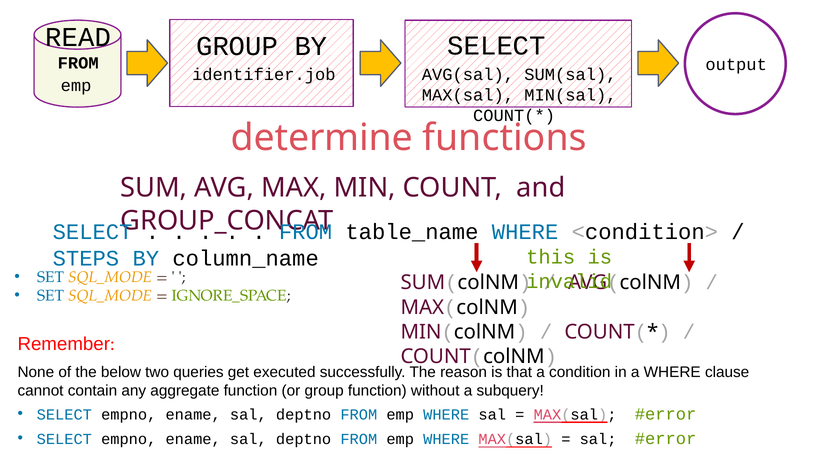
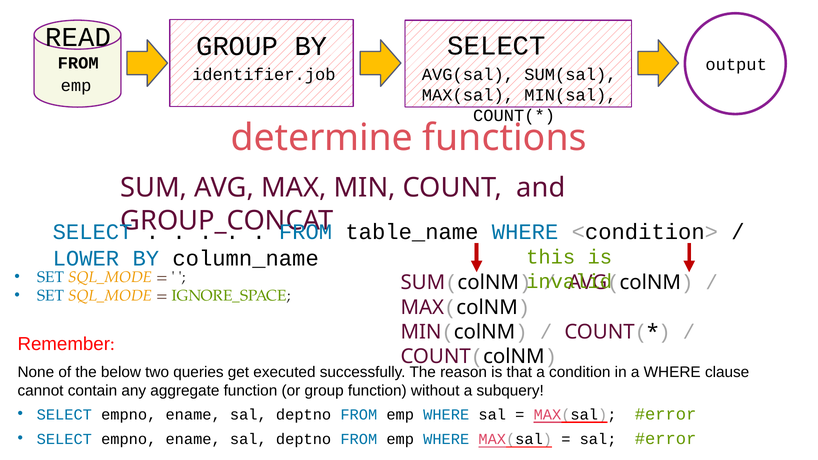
STEPS: STEPS -> LOWER
